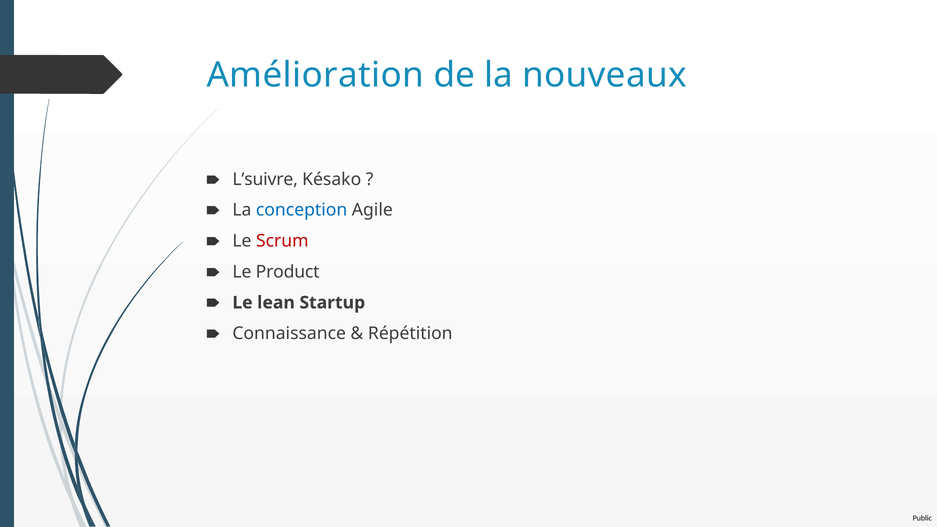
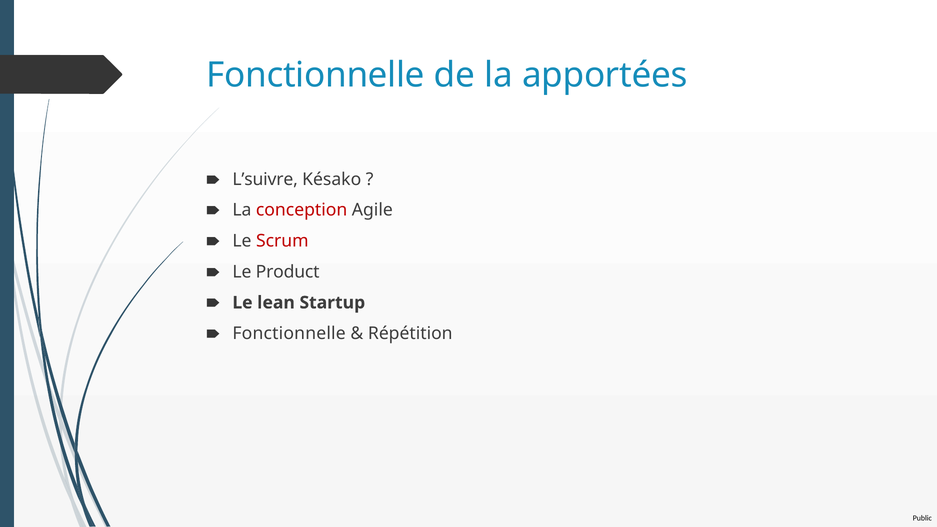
Amélioration at (315, 75): Amélioration -> Fonctionnelle
nouveaux: nouveaux -> apportées
conception colour: blue -> red
Connaissance at (289, 334): Connaissance -> Fonctionnelle
